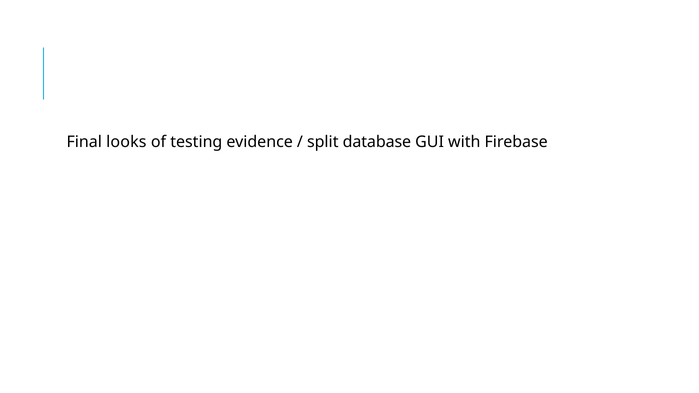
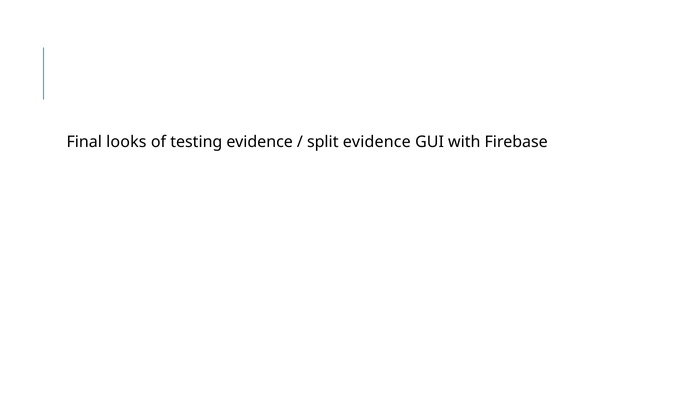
split database: database -> evidence
